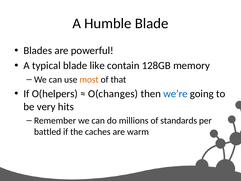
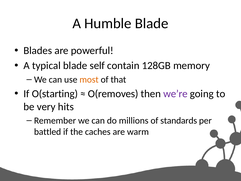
like: like -> self
O(helpers: O(helpers -> O(starting
O(changes: O(changes -> O(removes
we’re colour: blue -> purple
